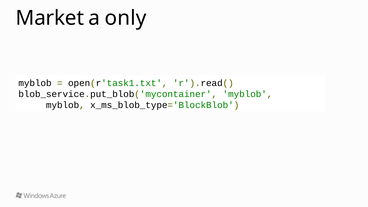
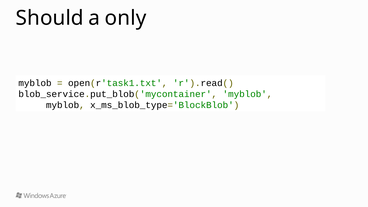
Market: Market -> Should
